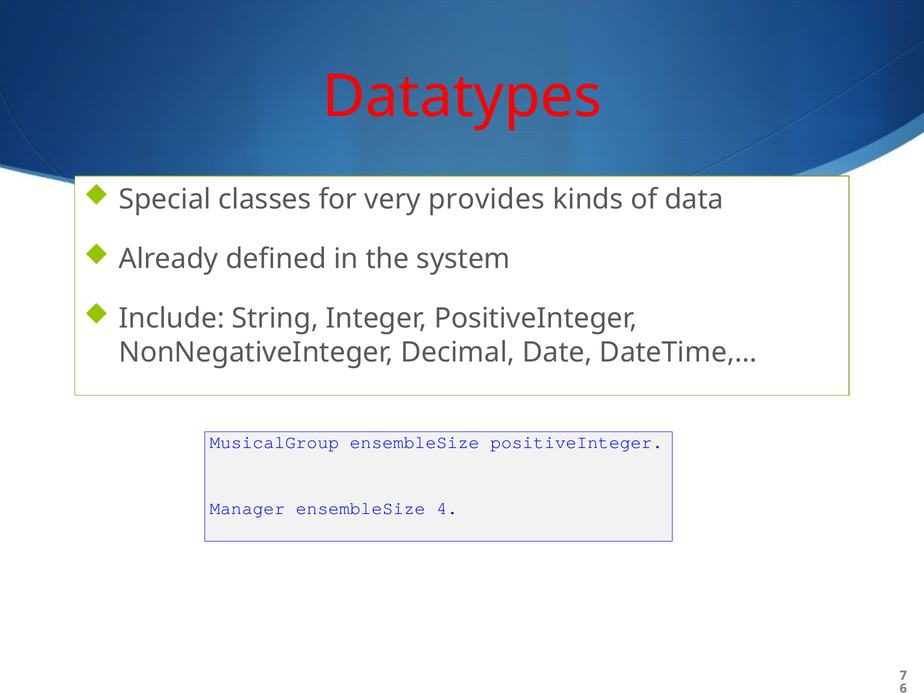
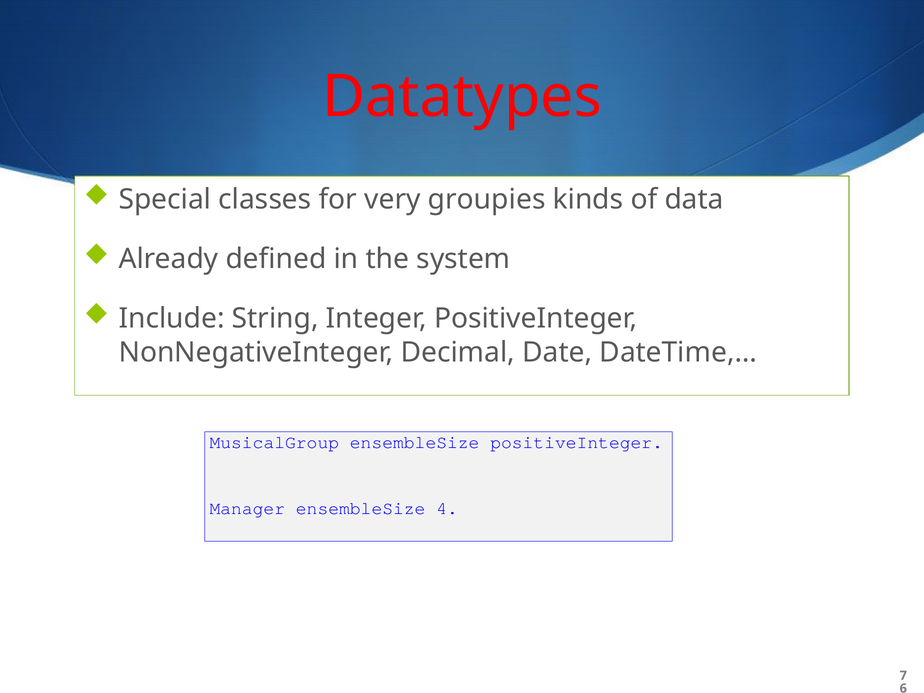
provides: provides -> groupies
